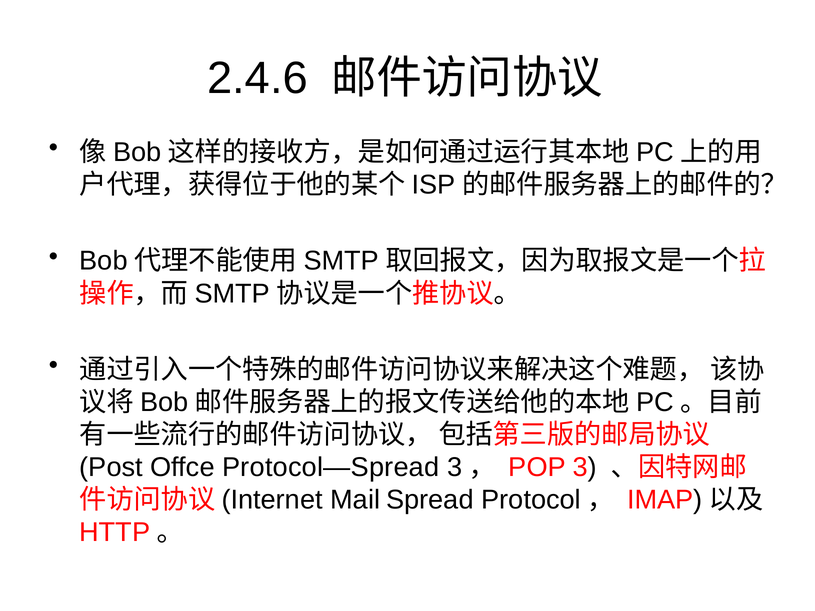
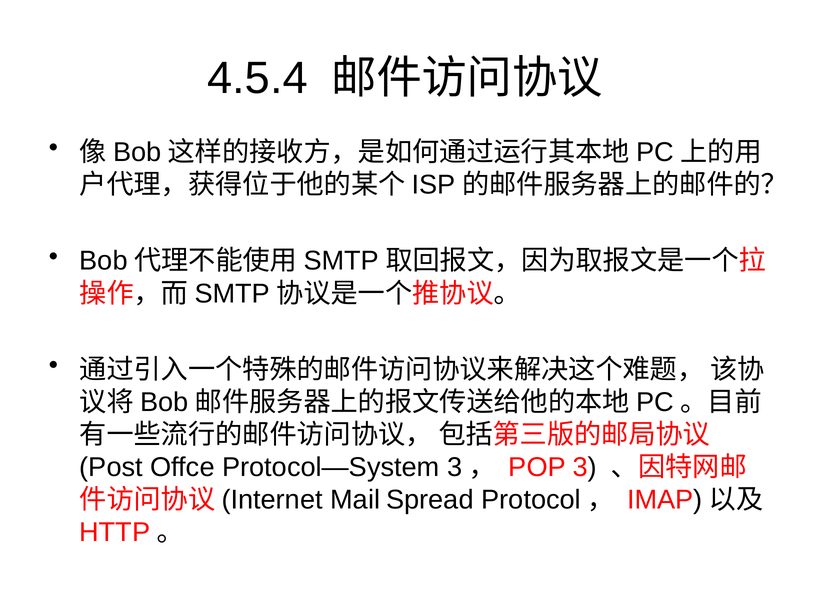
2.4.6: 2.4.6 -> 4.5.4
Protocol—Spread: Protocol—Spread -> Protocol—System
